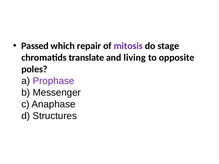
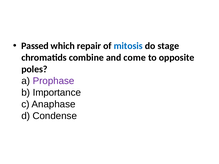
mitosis colour: purple -> blue
translate: translate -> combine
living: living -> come
Messenger: Messenger -> Importance
Structures: Structures -> Condense
